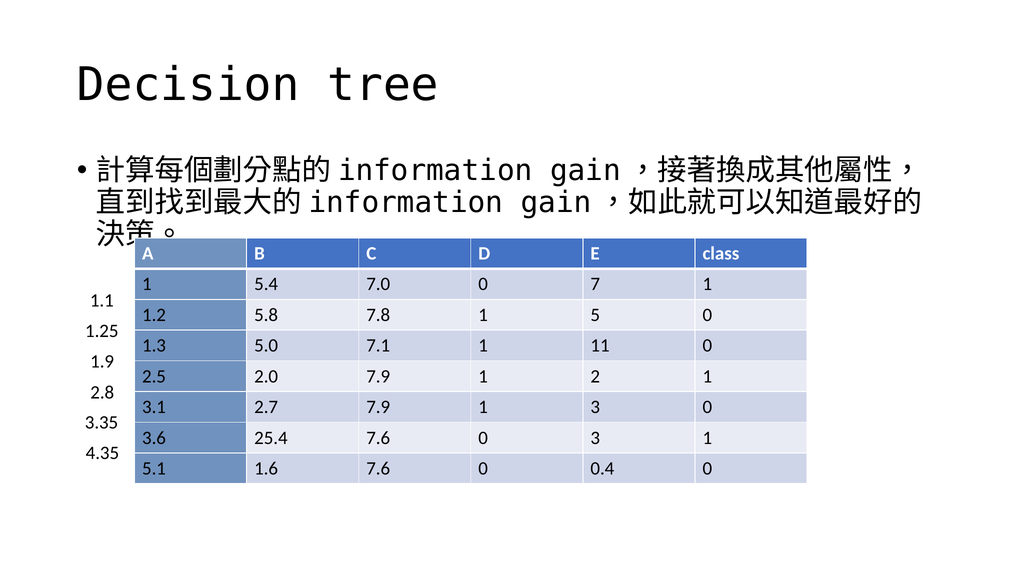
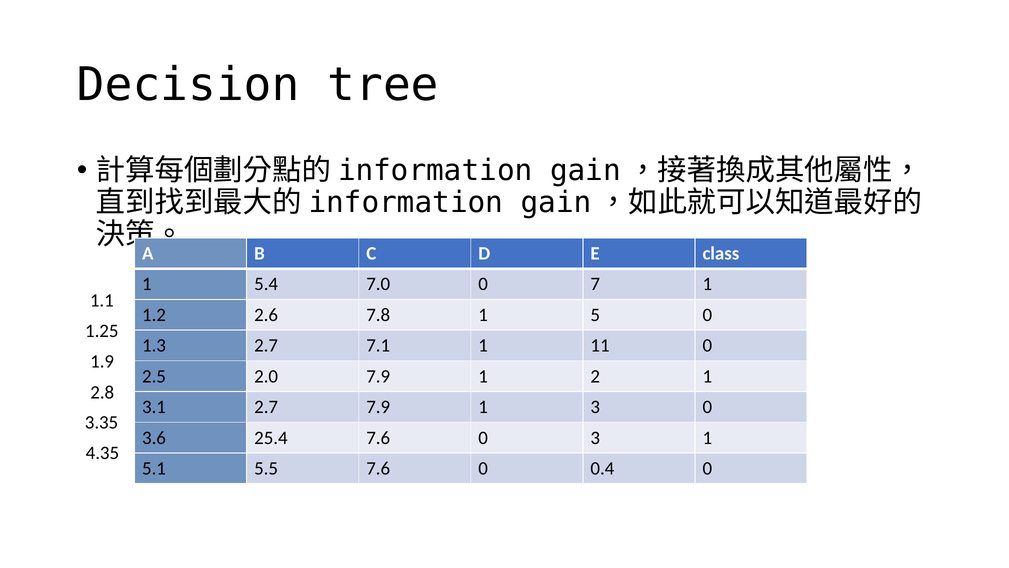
5.8: 5.8 -> 2.6
1.3 5.0: 5.0 -> 2.7
1.6: 1.6 -> 5.5
